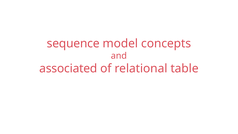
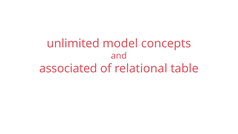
sequence: sequence -> unlimited
